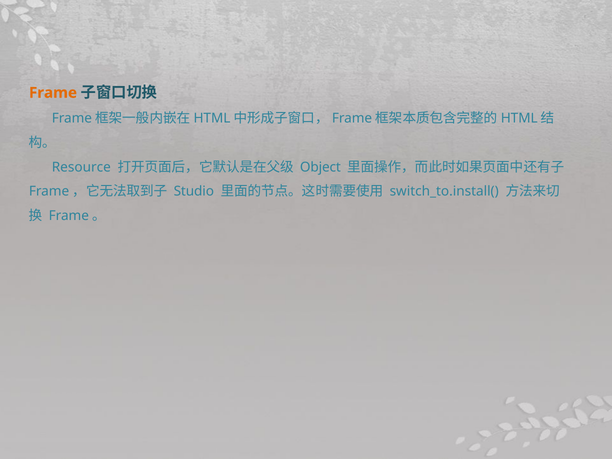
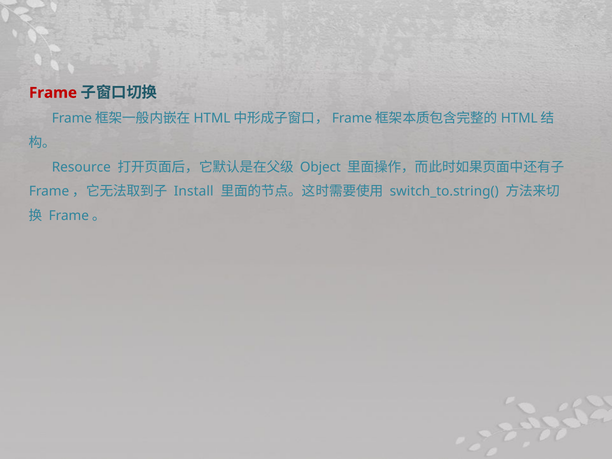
Frame colour: orange -> red
Studio: Studio -> Install
switch_to.install(: switch_to.install( -> switch_to.string(
